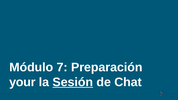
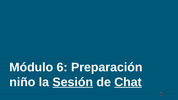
7: 7 -> 6
your: your -> niño
Chat underline: none -> present
